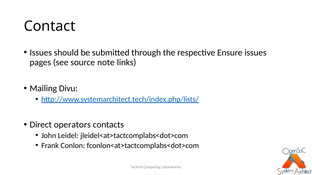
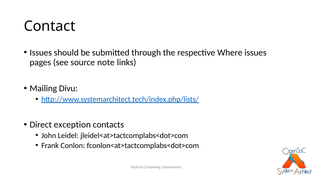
Ensure: Ensure -> Where
operators: operators -> exception
